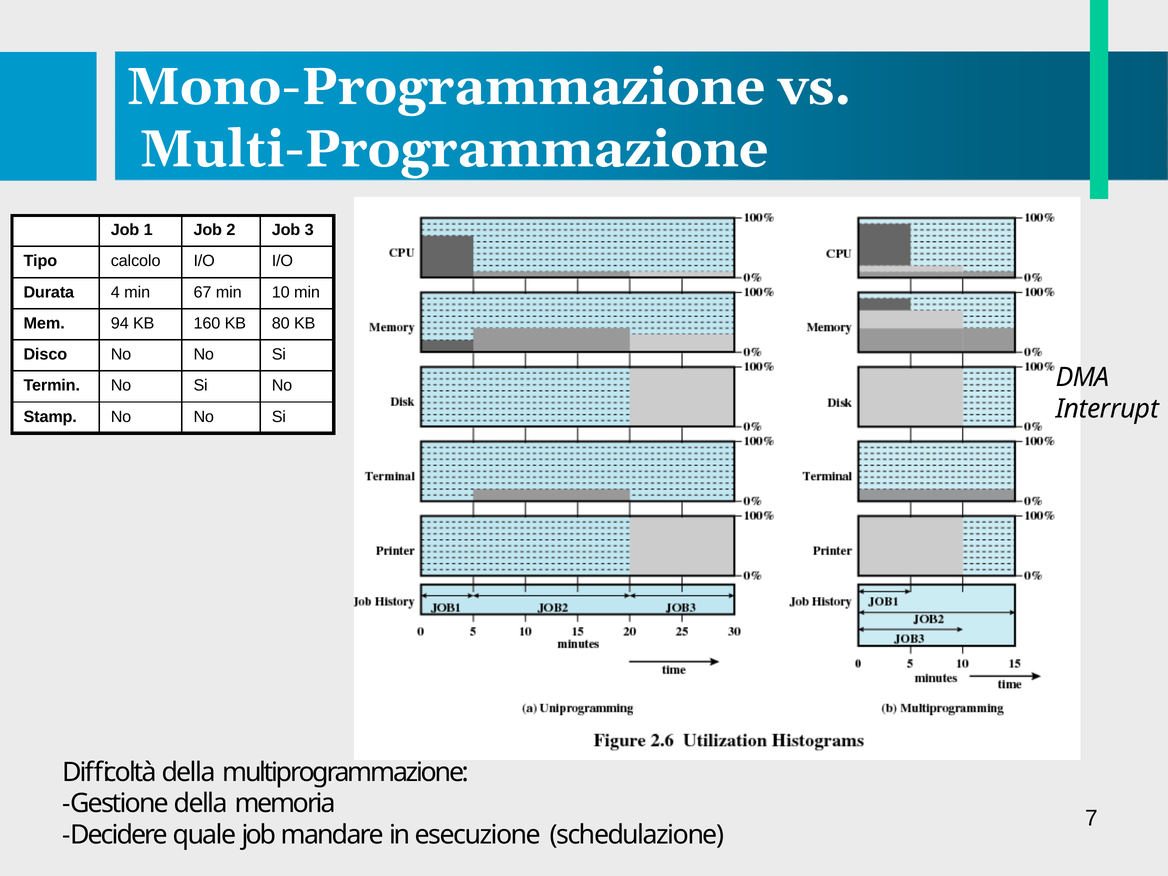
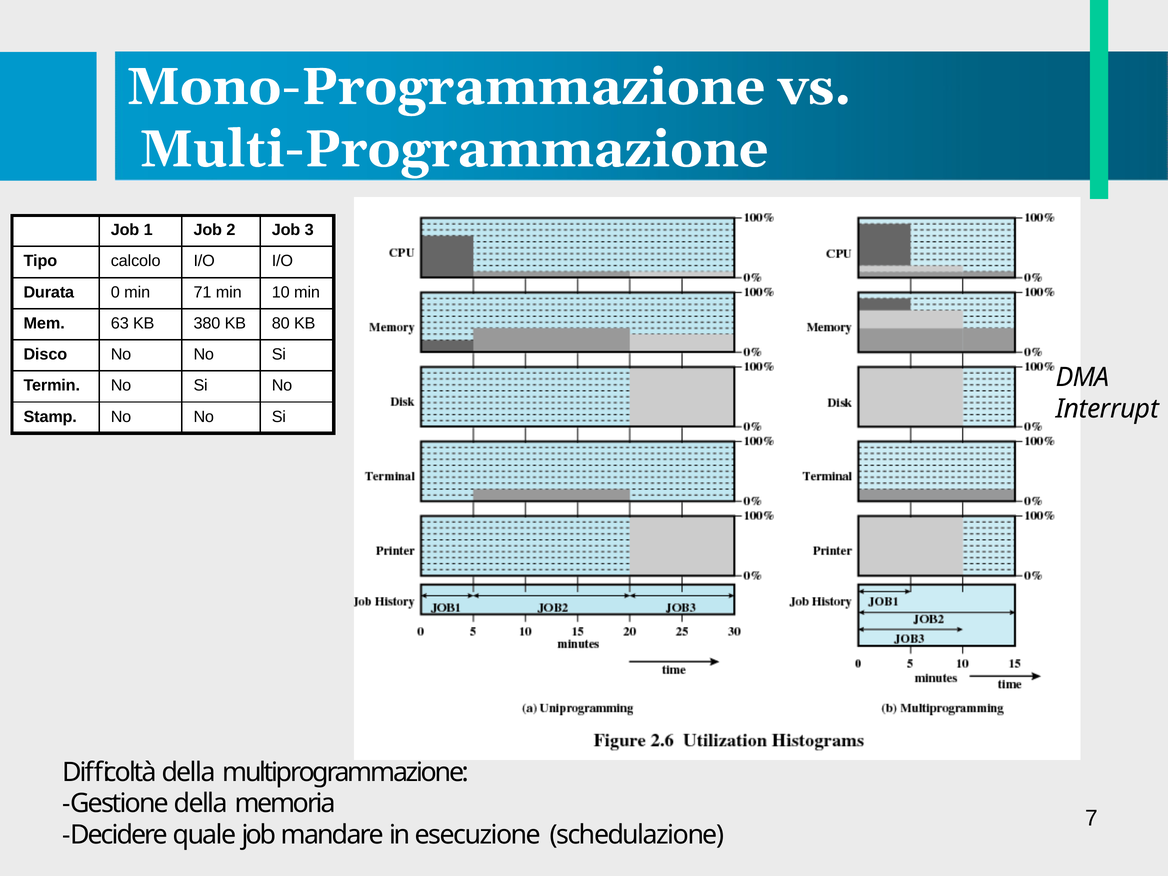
4: 4 -> 0
67: 67 -> 71
94: 94 -> 63
160: 160 -> 380
